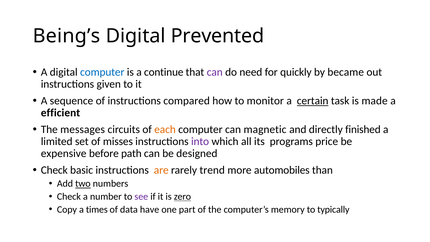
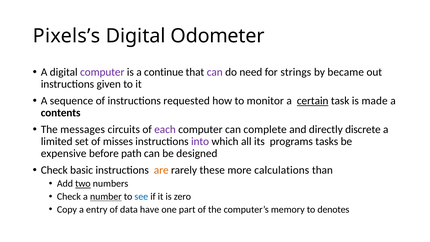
Being’s: Being’s -> Pixels’s
Prevented: Prevented -> Odometer
computer at (102, 72) colour: blue -> purple
quickly: quickly -> strings
compared: compared -> requested
efficient: efficient -> contents
each colour: orange -> purple
magnetic: magnetic -> complete
finished: finished -> discrete
price: price -> tasks
trend: trend -> these
automobiles: automobiles -> calculations
number underline: none -> present
see colour: purple -> blue
zero underline: present -> none
times: times -> entry
typically: typically -> denotes
